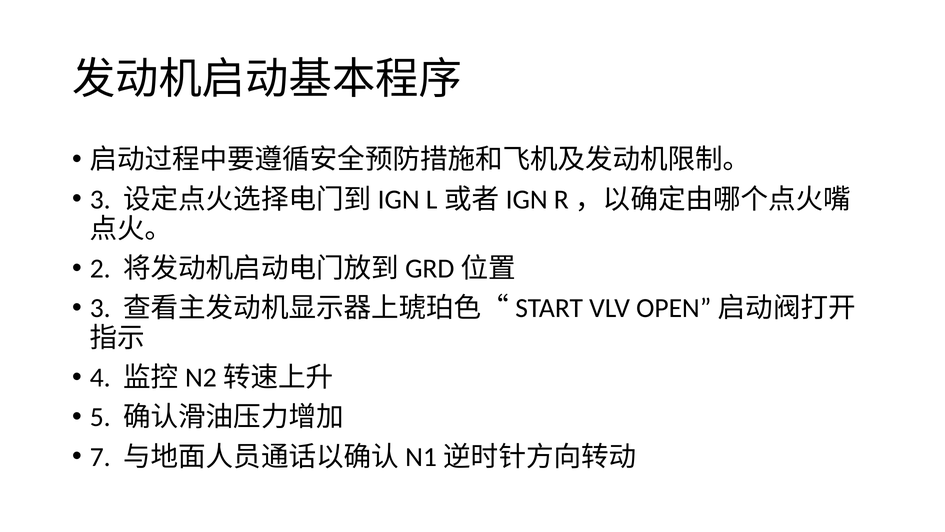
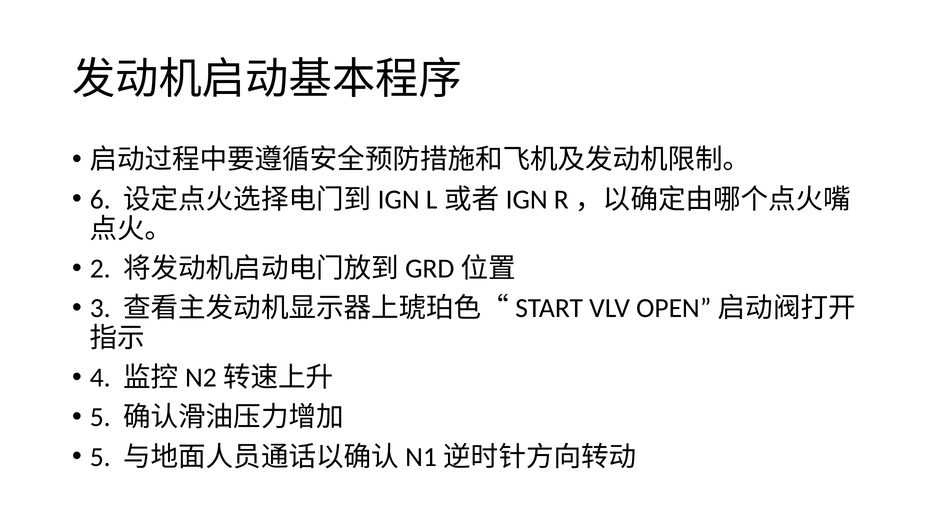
3 at (100, 199): 3 -> 6
7 at (100, 457): 7 -> 5
